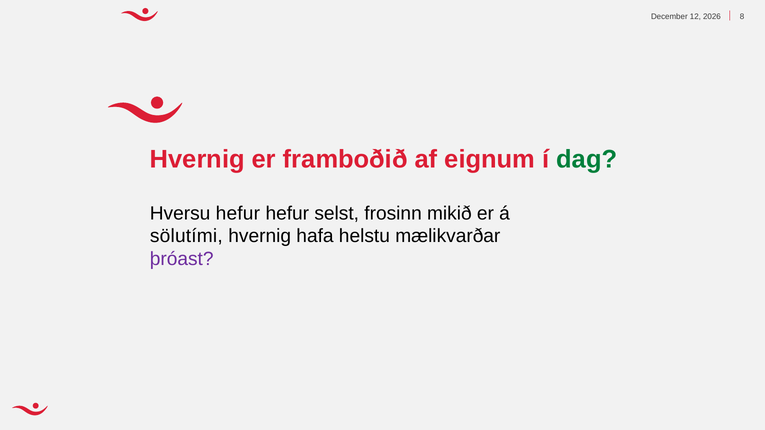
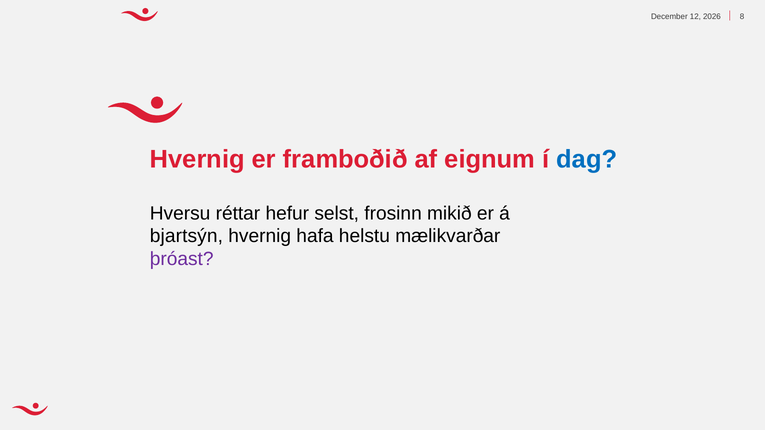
dag colour: green -> blue
Hversu hefur: hefur -> réttar
sölutími: sölutími -> bjartsýn
